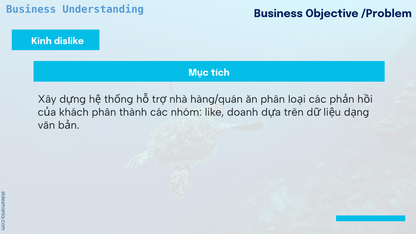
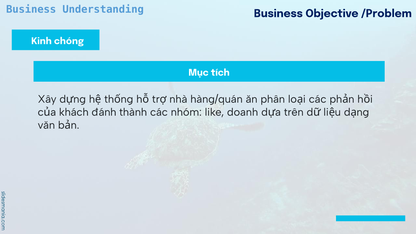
dislike: dislike -> chóng
khách phân: phân -> đánh
